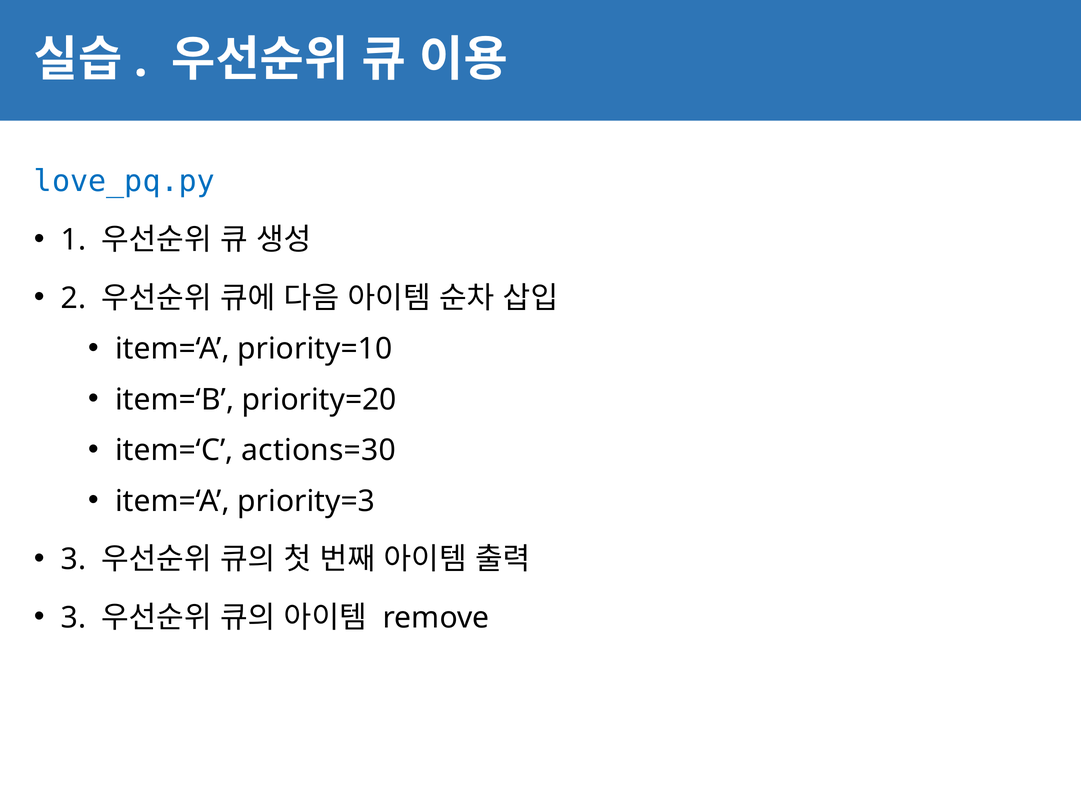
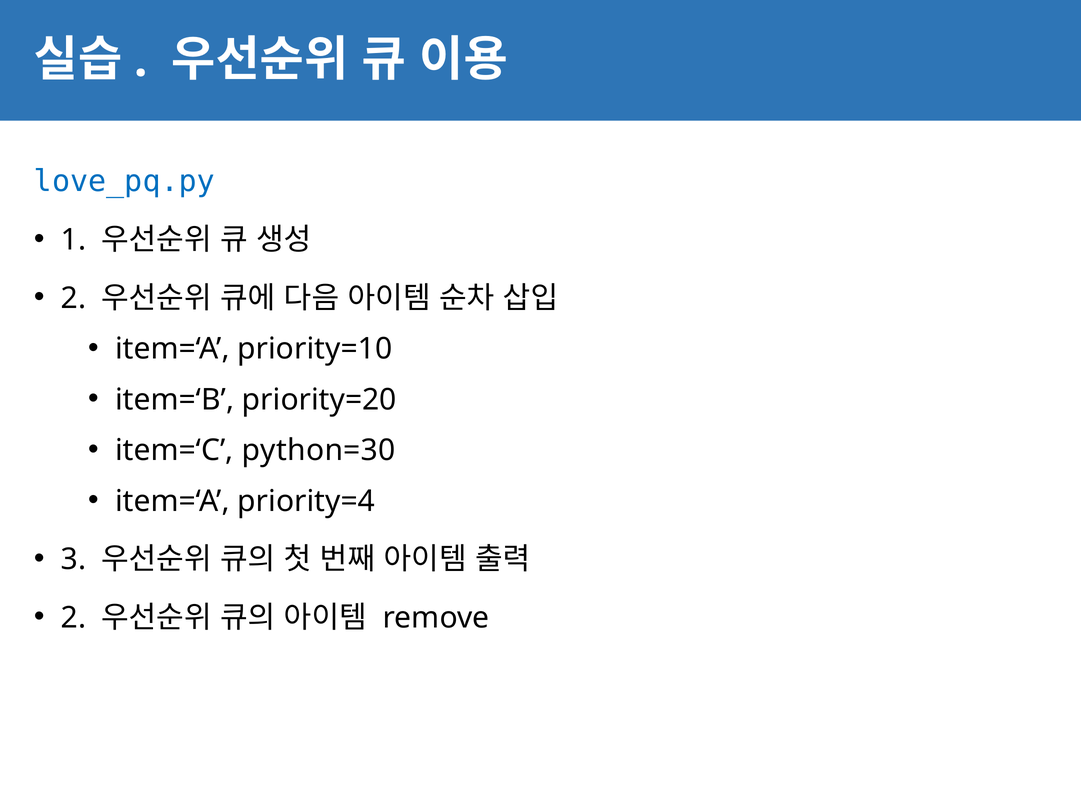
actions=30: actions=30 -> python=30
priority=3: priority=3 -> priority=4
3 at (74, 617): 3 -> 2
